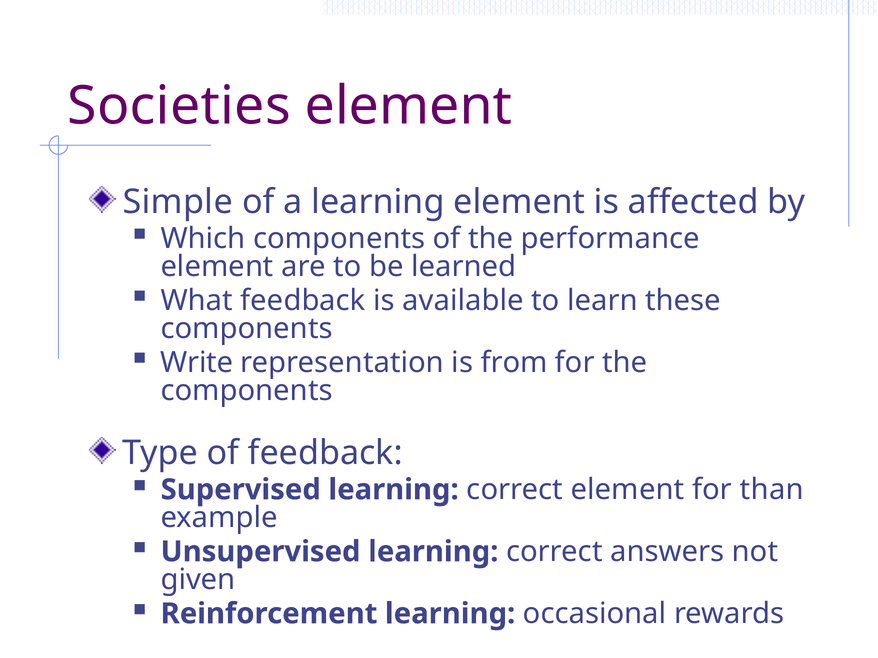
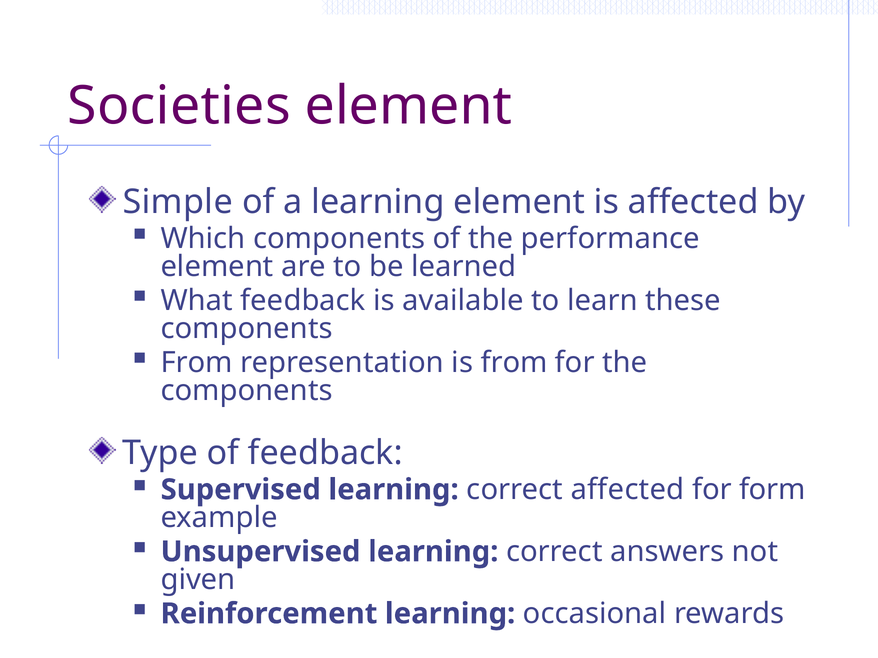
Write at (197, 363): Write -> From
correct element: element -> affected
than: than -> form
